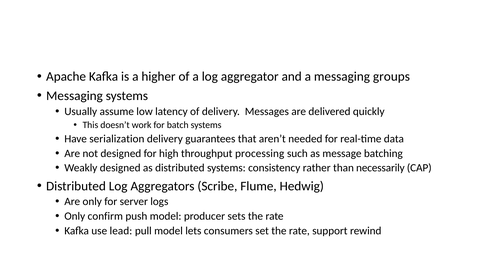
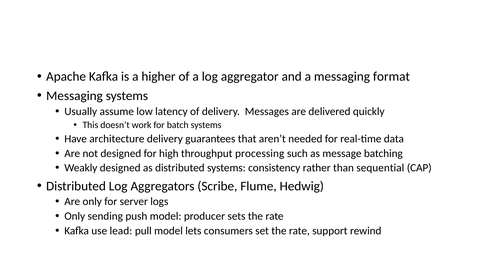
groups: groups -> format
serialization: serialization -> architecture
necessarily: necessarily -> sequential
confirm: confirm -> sending
